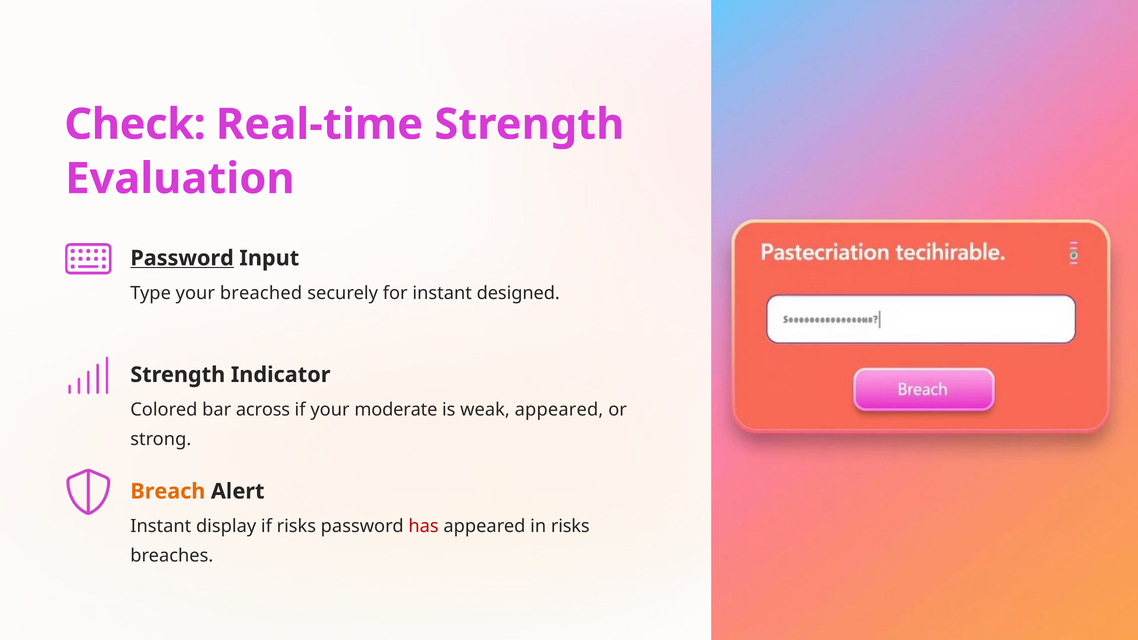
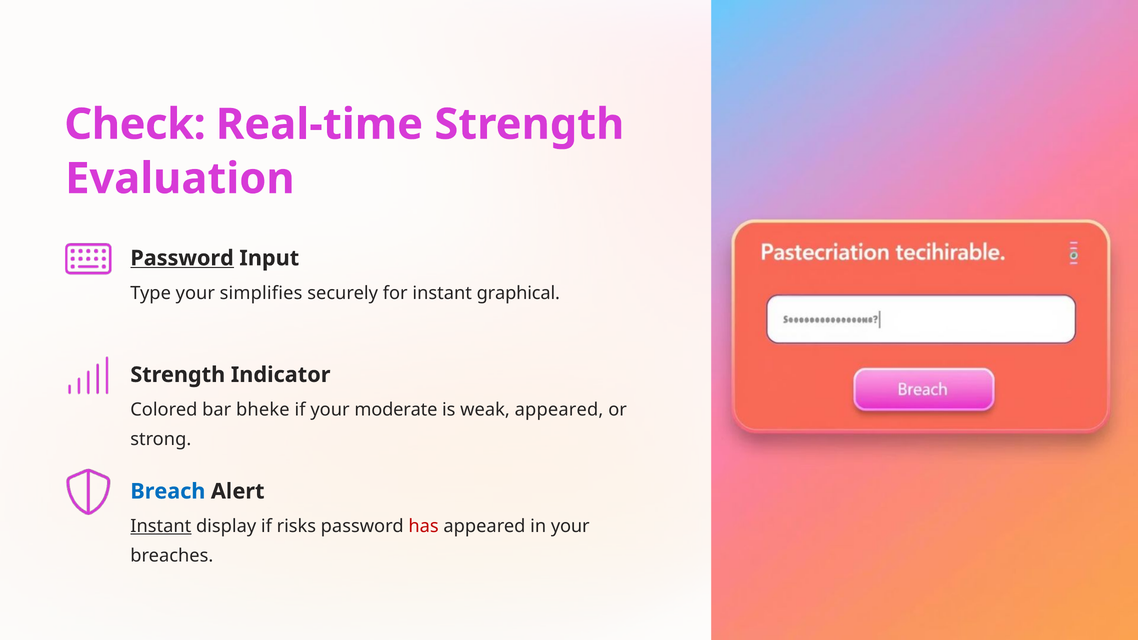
breached: breached -> simplifies
designed: designed -> graphical
across: across -> bheke
Breach colour: orange -> blue
Instant at (161, 526) underline: none -> present
in risks: risks -> your
